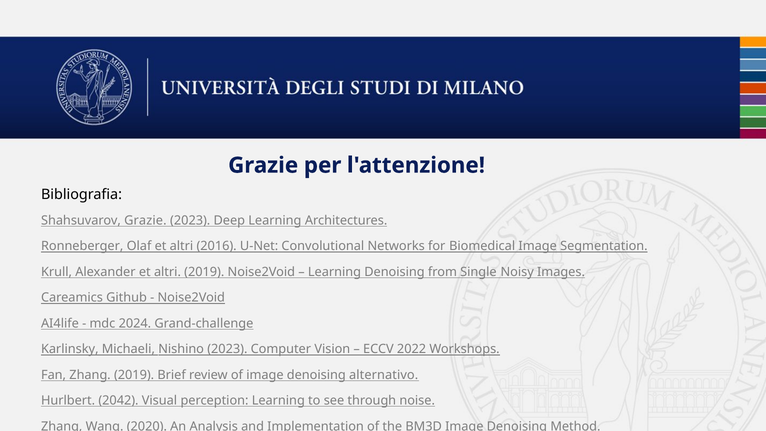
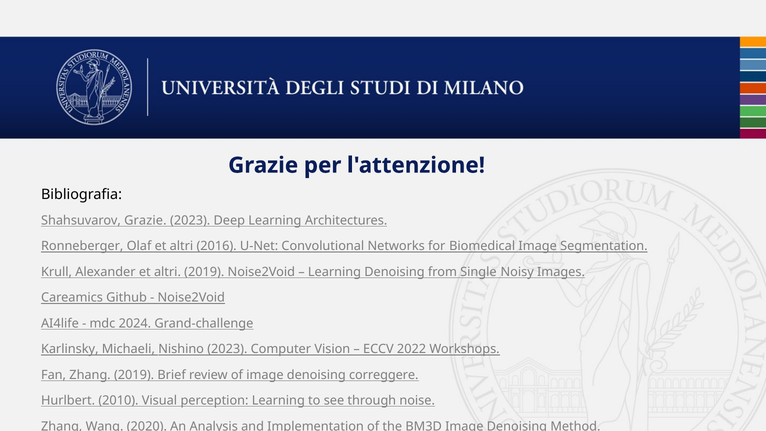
alternativo: alternativo -> correggere
2042: 2042 -> 2010
